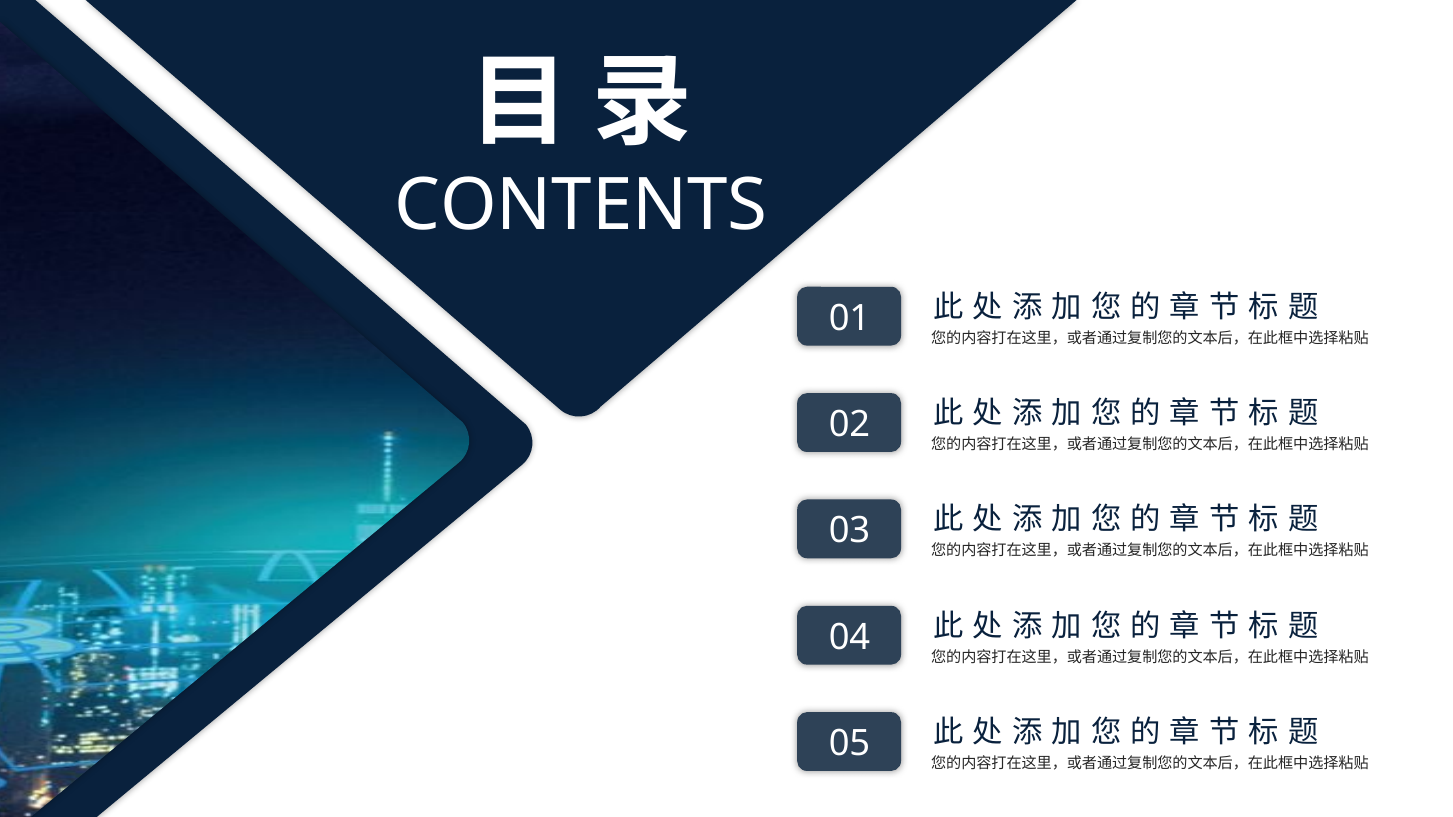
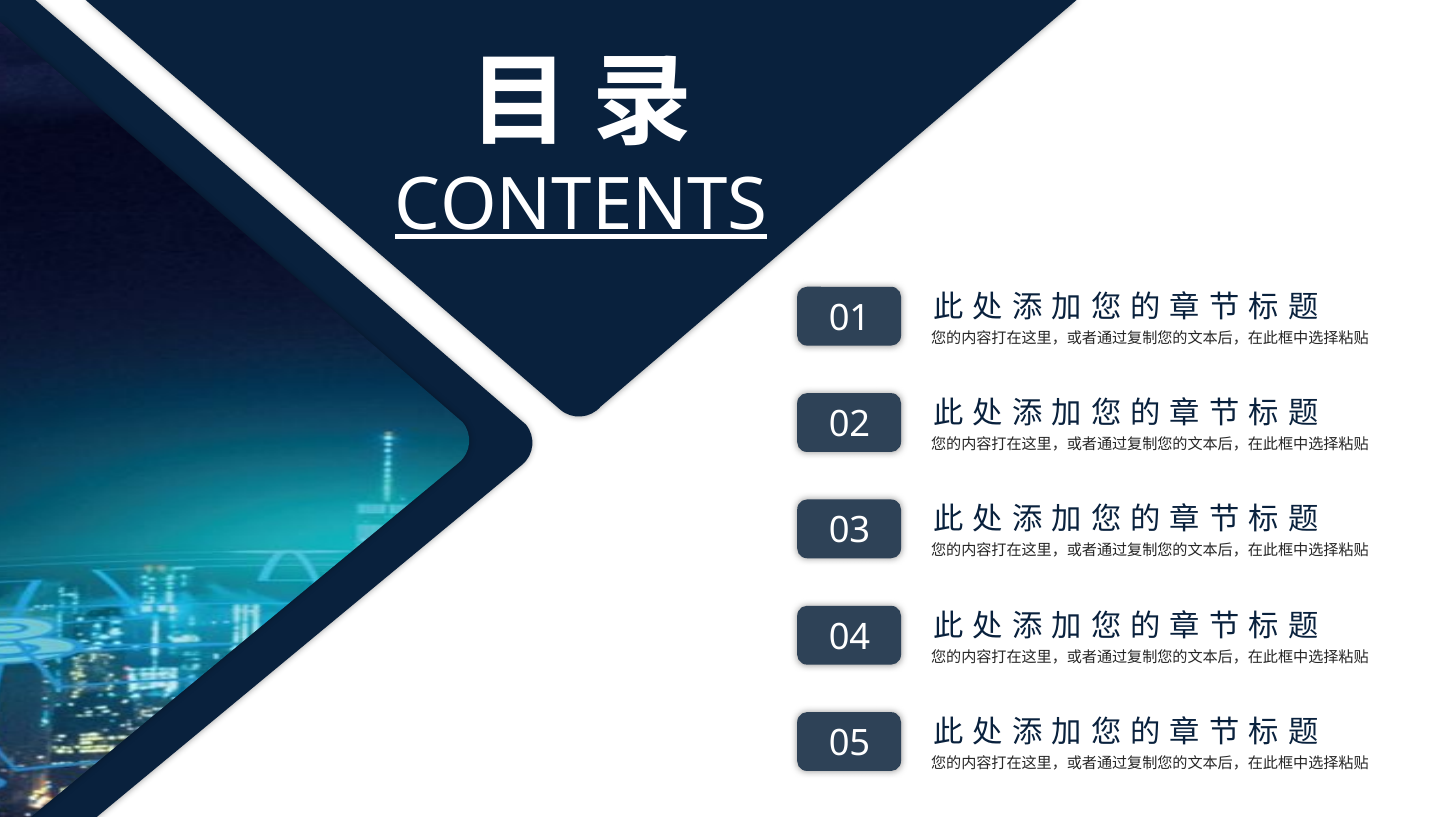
CONTENTS underline: none -> present
